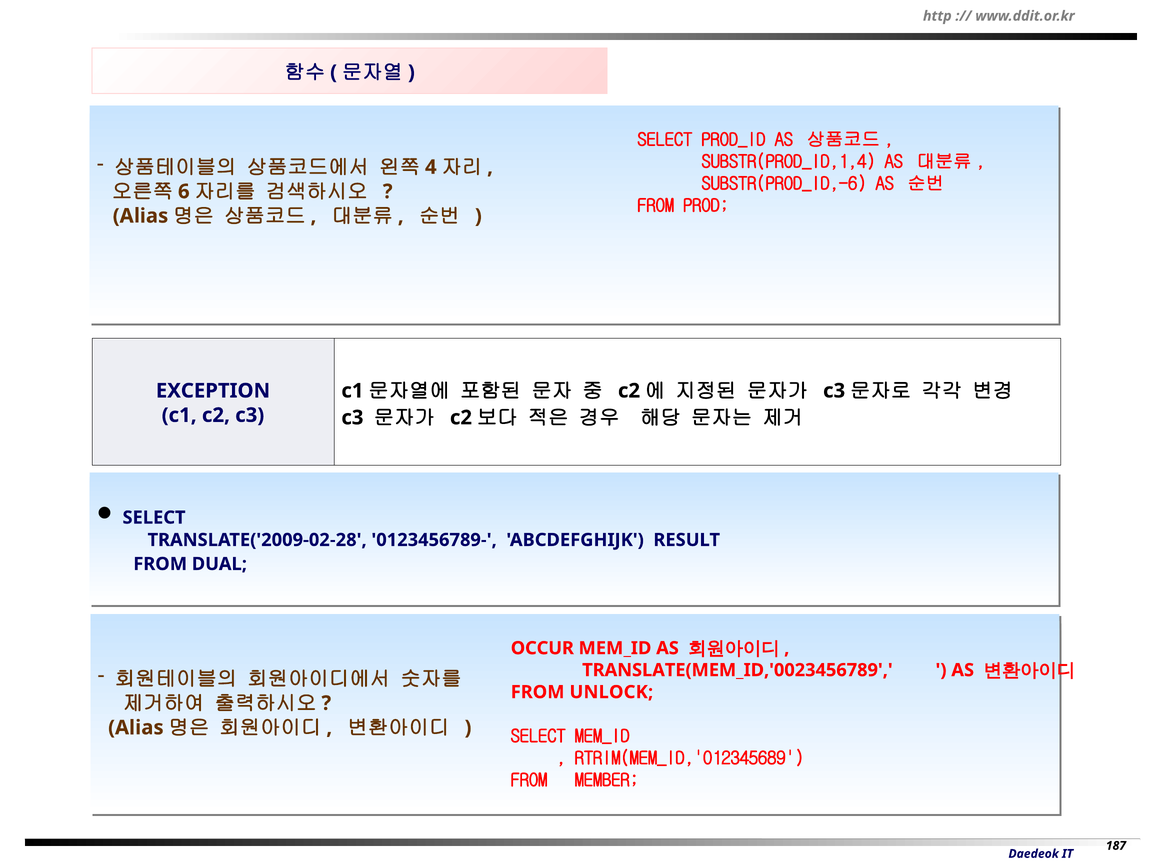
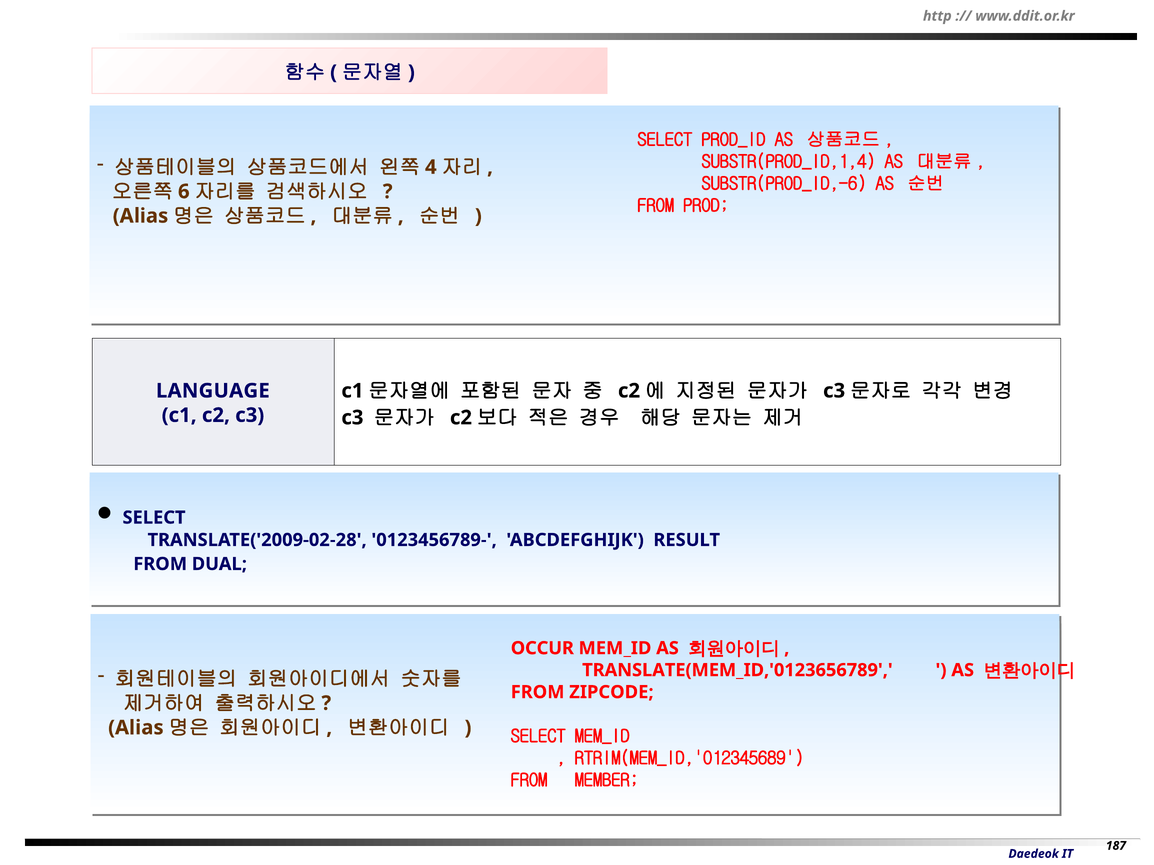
EXCEPTION: EXCEPTION -> LANGUAGE
TRANSLATE(MEM_ID,'0023456789: TRANSLATE(MEM_ID,'0023456789 -> TRANSLATE(MEM_ID,'0123656789
UNLOCK: UNLOCK -> ZIPCODE
